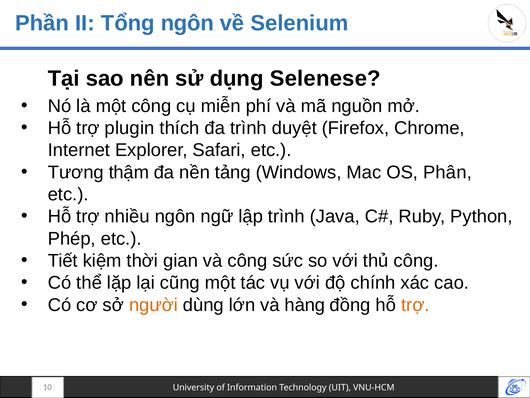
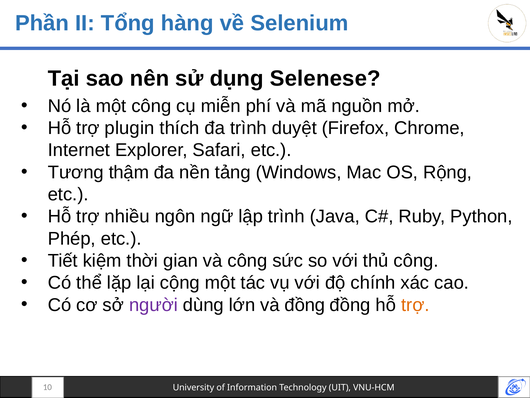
Tổng ngôn: ngôn -> hàng
Phân: Phân -> Rộng
cũng: cũng -> cộng
người colour: orange -> purple
và hàng: hàng -> đồng
